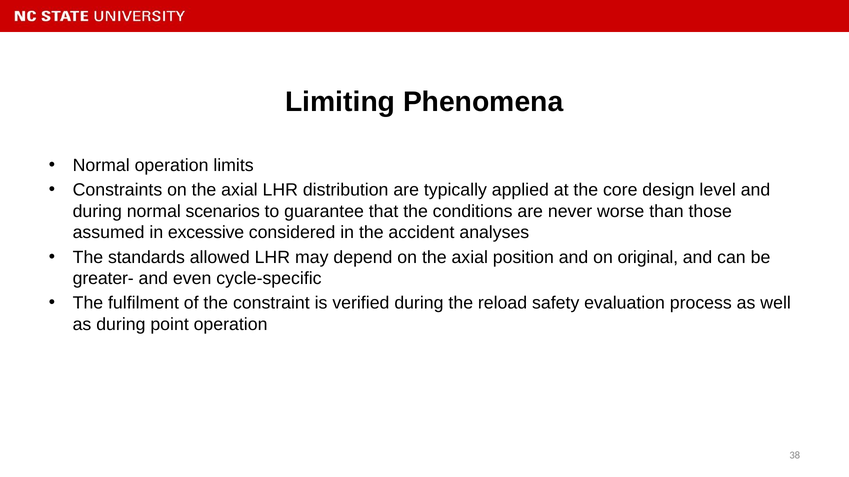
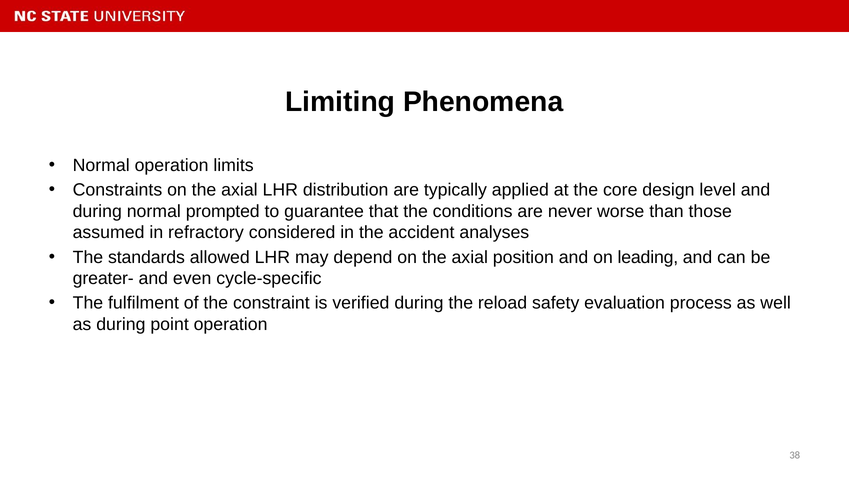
scenarios: scenarios -> prompted
excessive: excessive -> refractory
original: original -> leading
